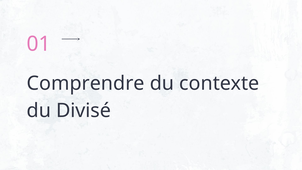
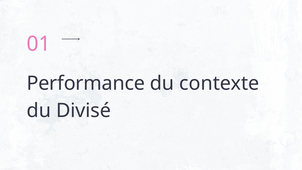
Comprendre: Comprendre -> Performance
